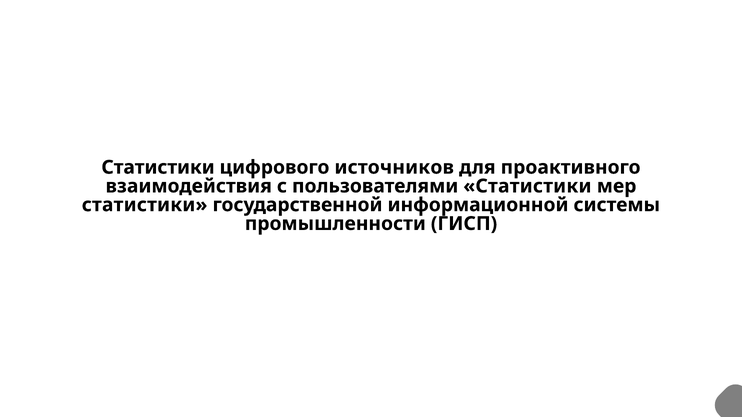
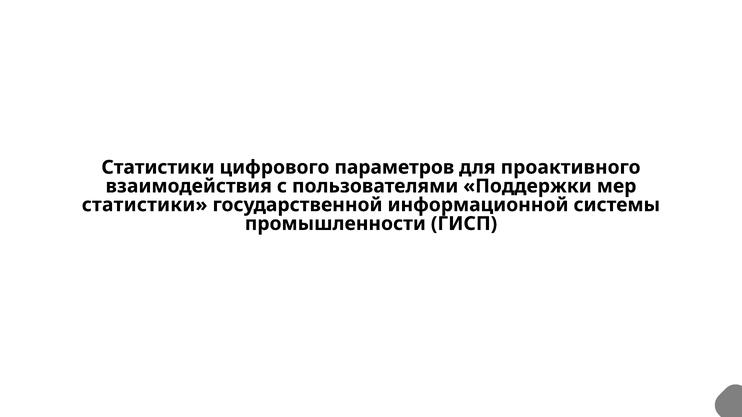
источников: источников -> параметров
пользователями Статистики: Статистики -> Поддержки
